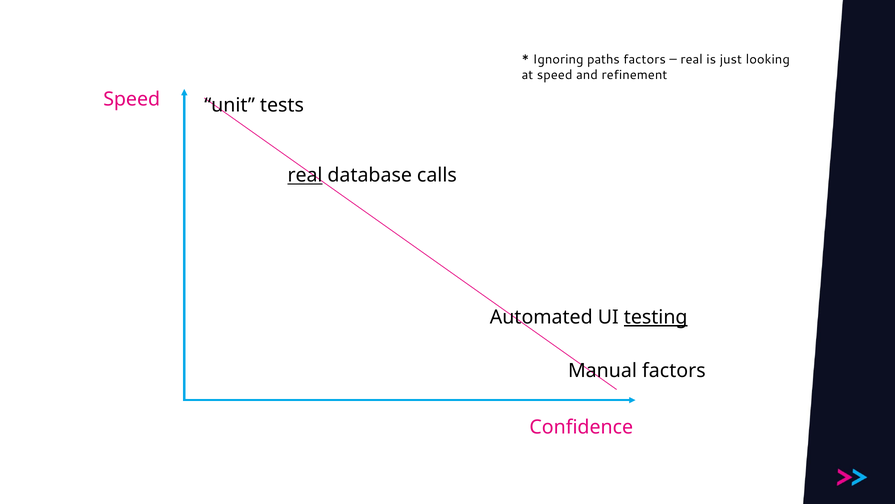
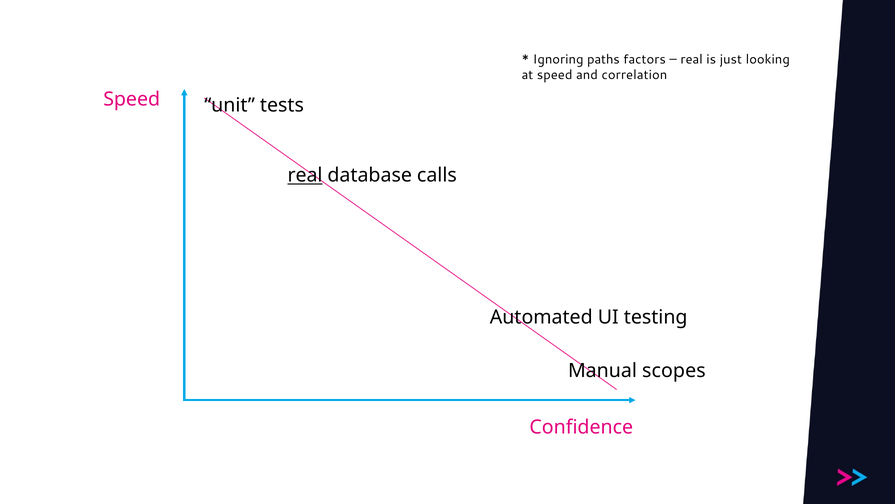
refinement: refinement -> correlation
testing underline: present -> none
Manual factors: factors -> scopes
